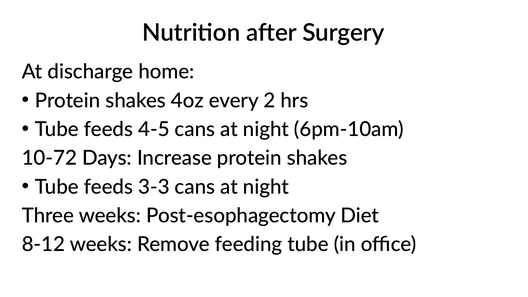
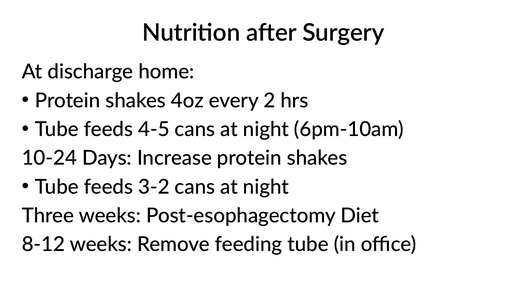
10-72: 10-72 -> 10-24
3-3: 3-3 -> 3-2
